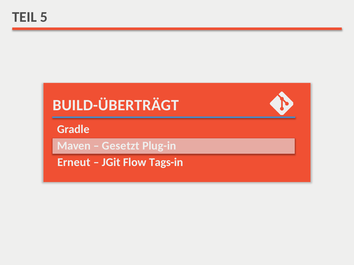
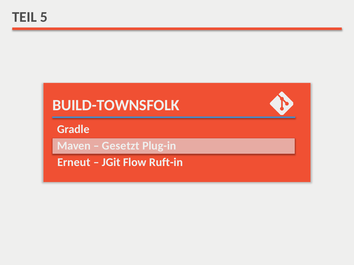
BUILD-ÜBERTRÄGT: BUILD-ÜBERTRÄGT -> BUILD-TOWNSFOLK
Tags-in: Tags-in -> Ruft-in
